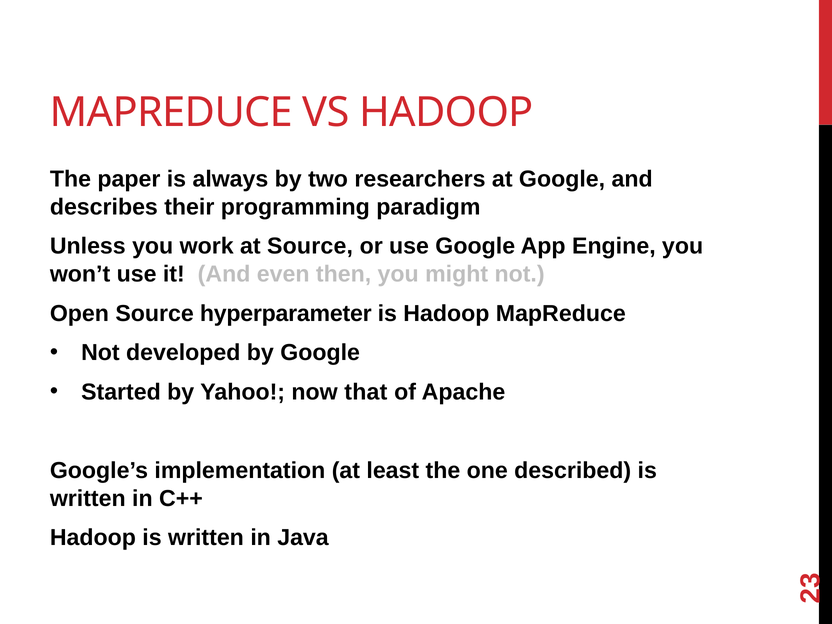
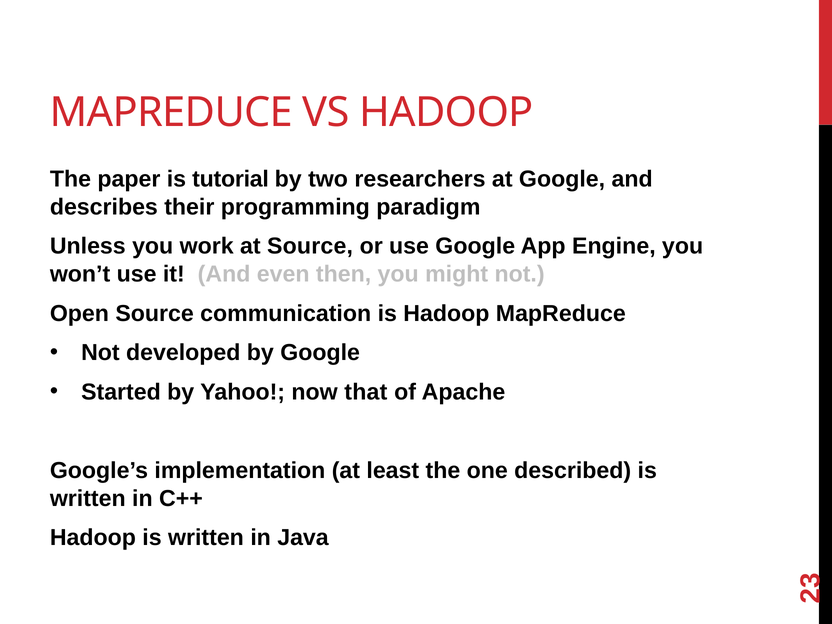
always: always -> tutorial
hyperparameter: hyperparameter -> communication
